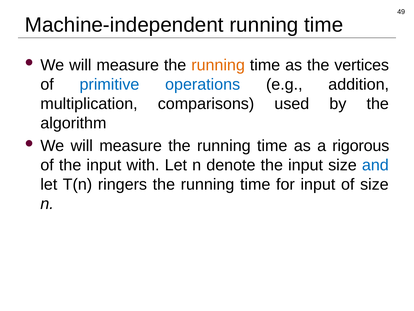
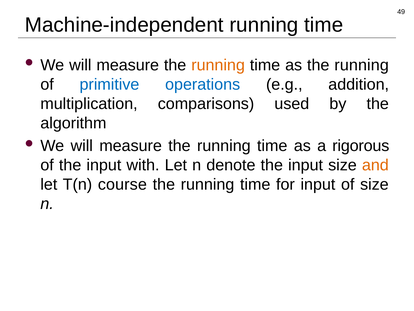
as the vertices: vertices -> running
and colour: blue -> orange
ringers: ringers -> course
